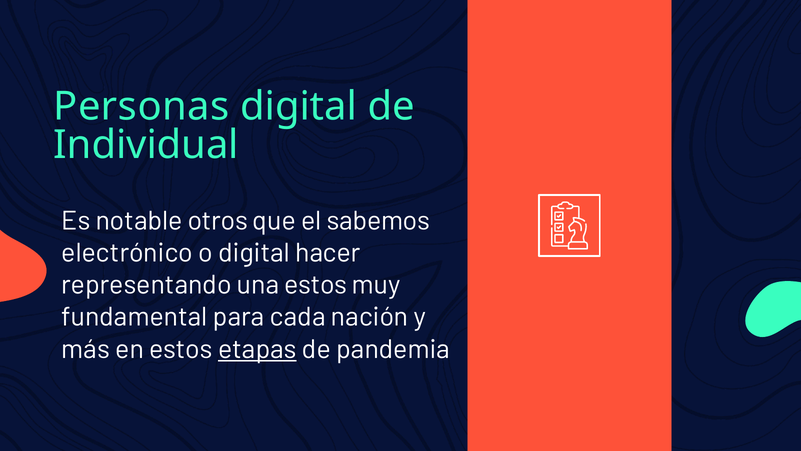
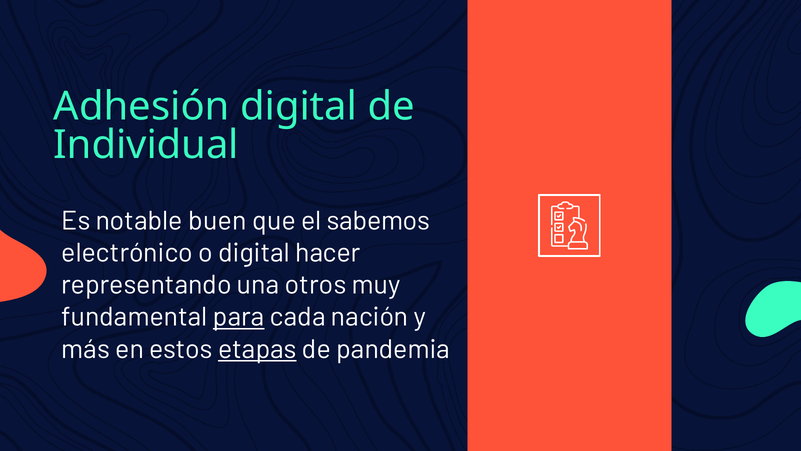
Personas: Personas -> Adhesión
otros: otros -> buen
una estos: estos -> otros
para underline: none -> present
